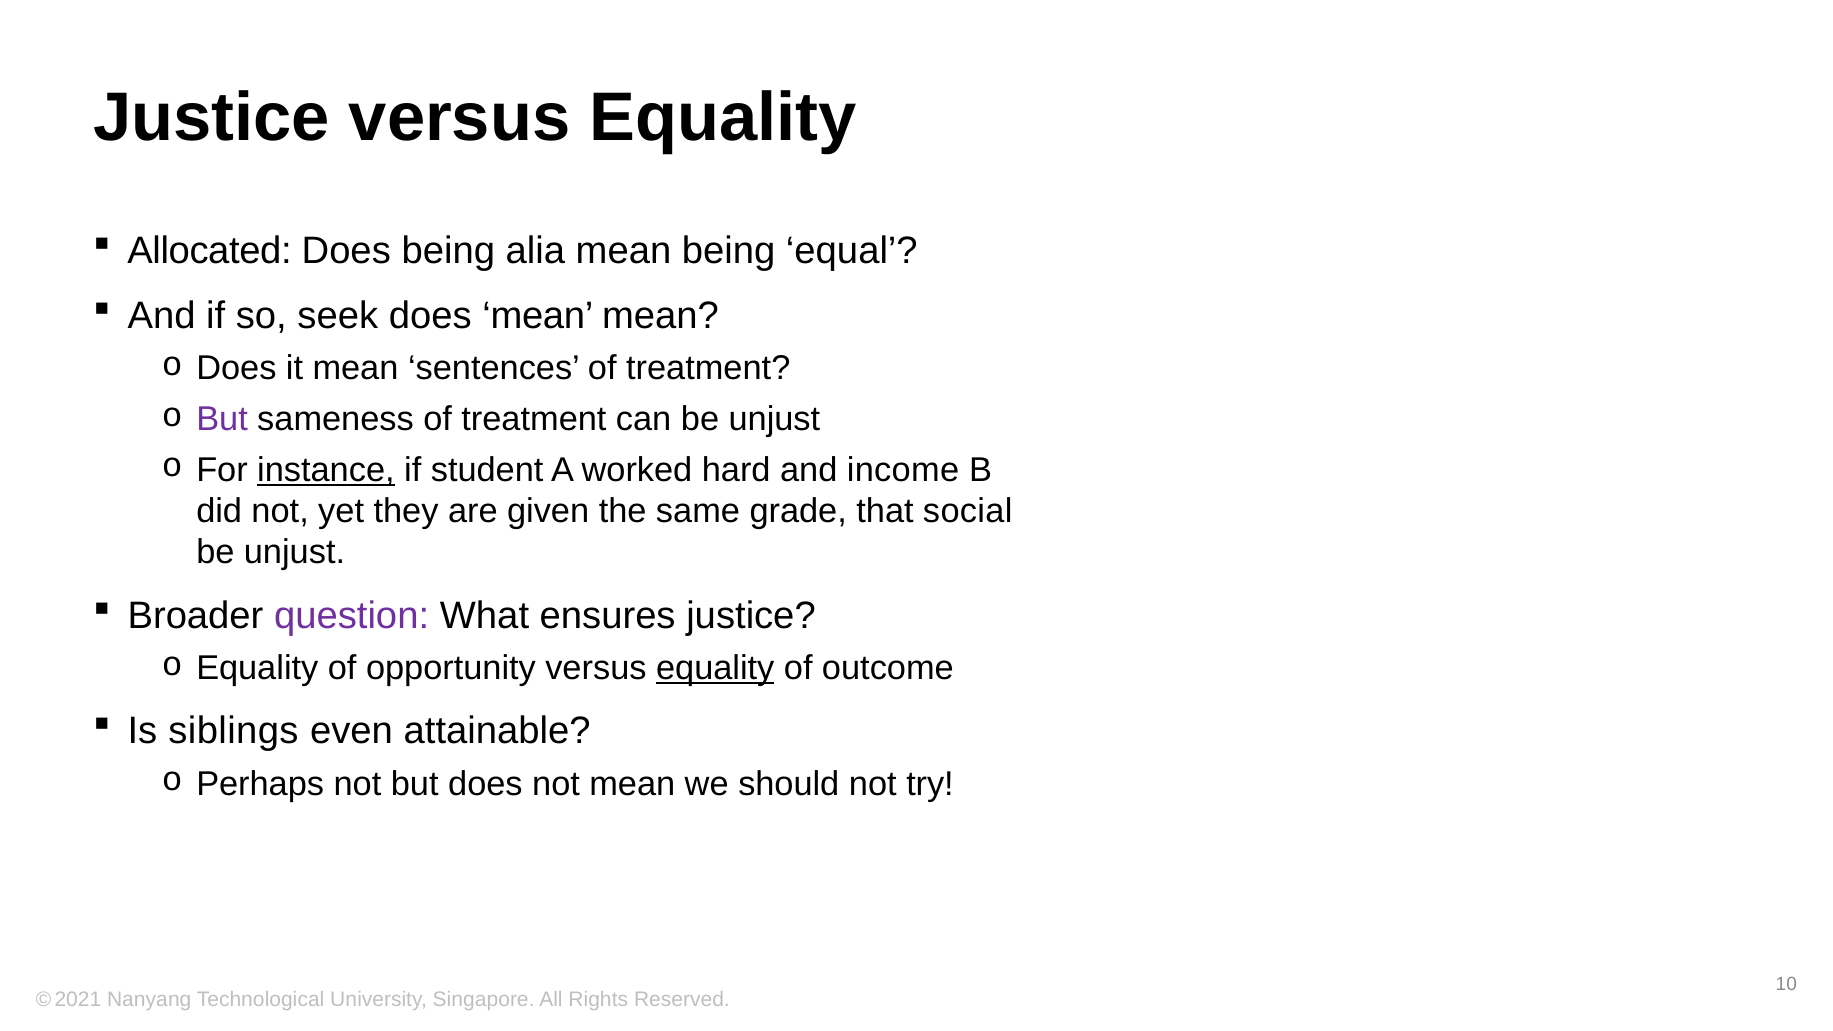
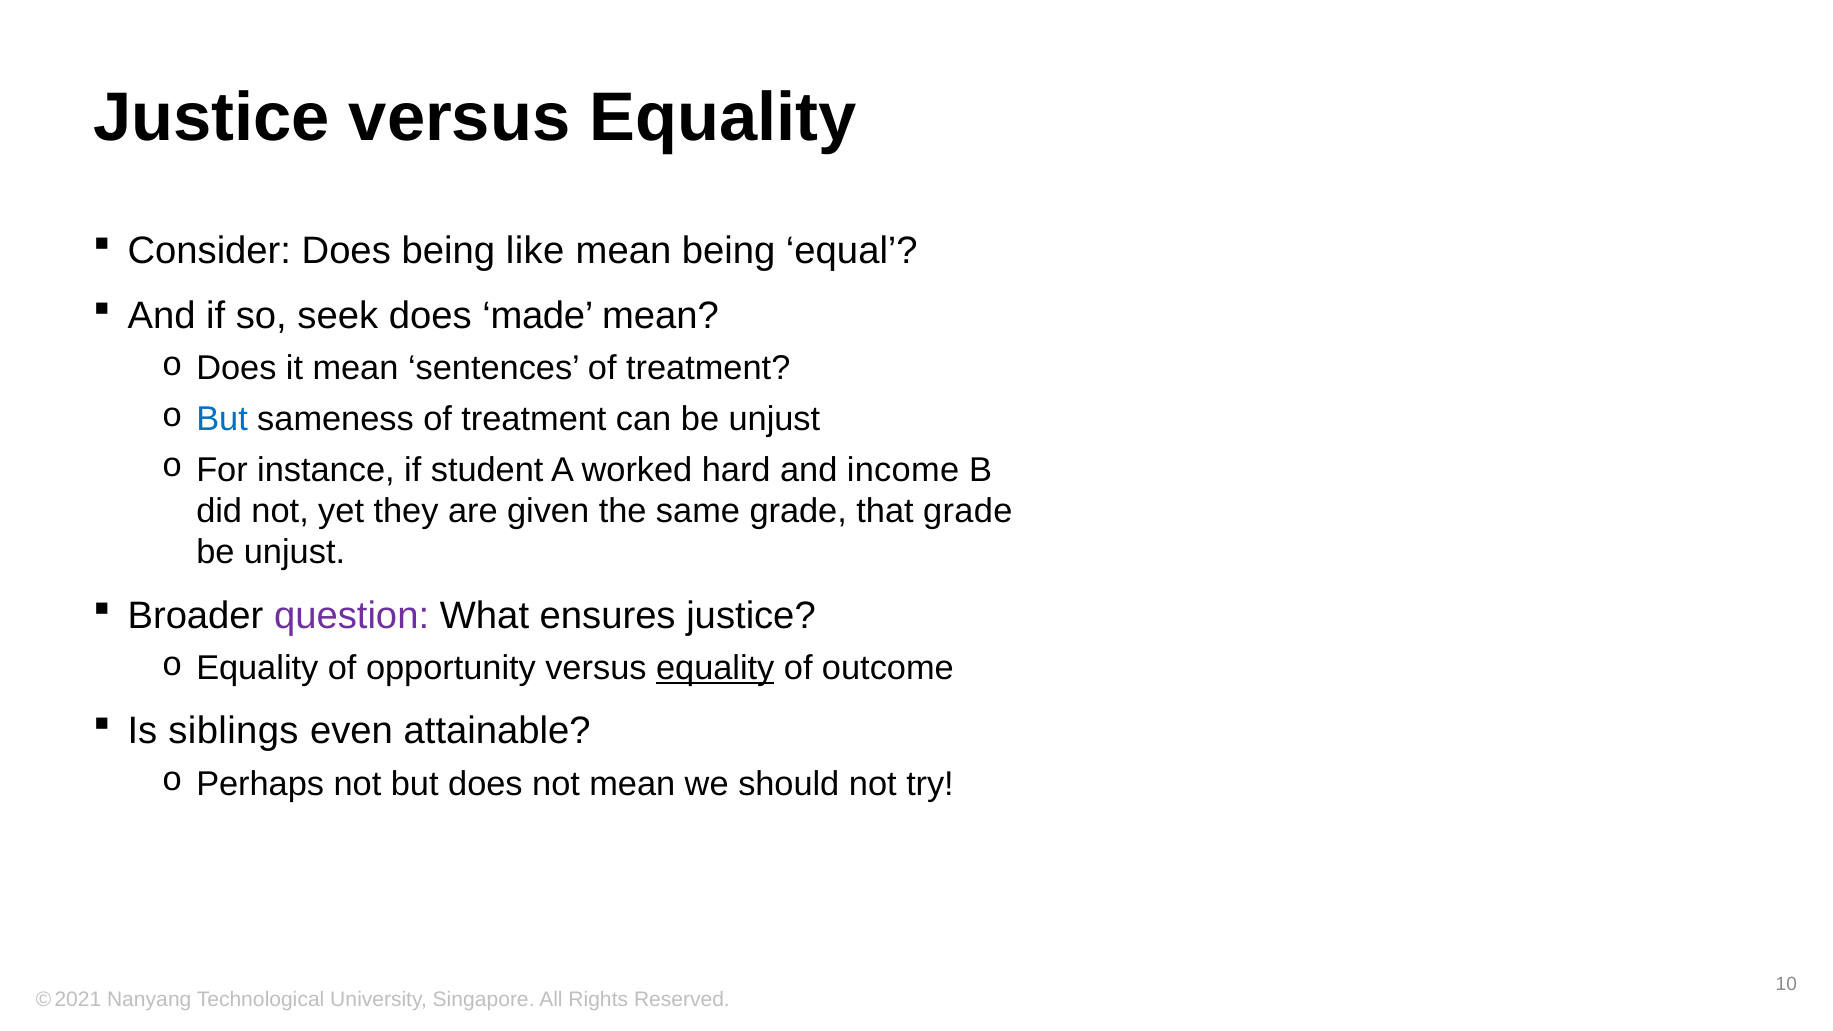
Allocated: Allocated -> Consider
alia: alia -> like
does mean: mean -> made
But at (222, 419) colour: purple -> blue
instance underline: present -> none
that social: social -> grade
